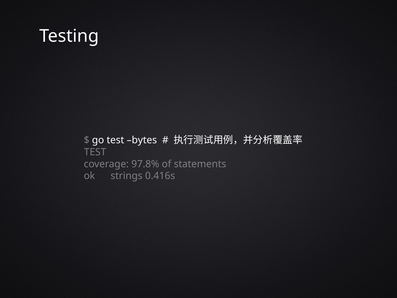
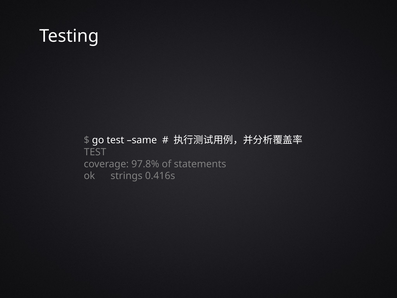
bytes: bytes -> same
